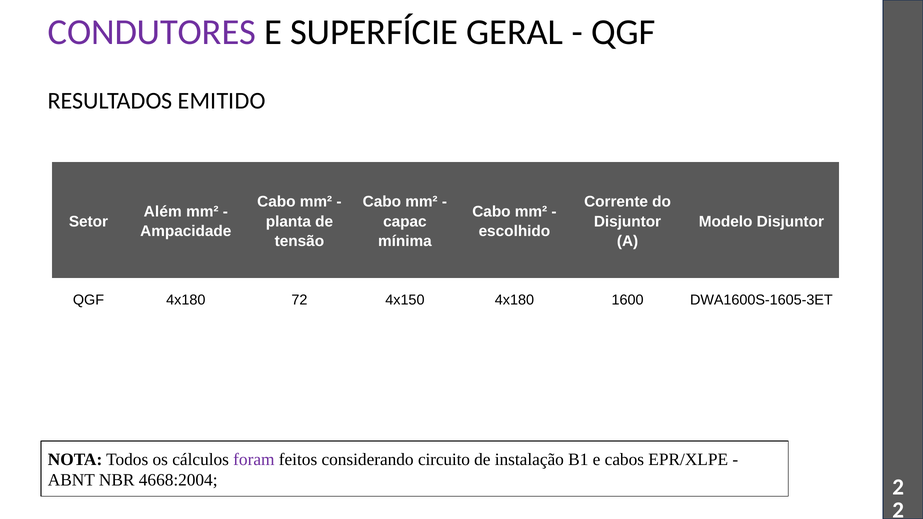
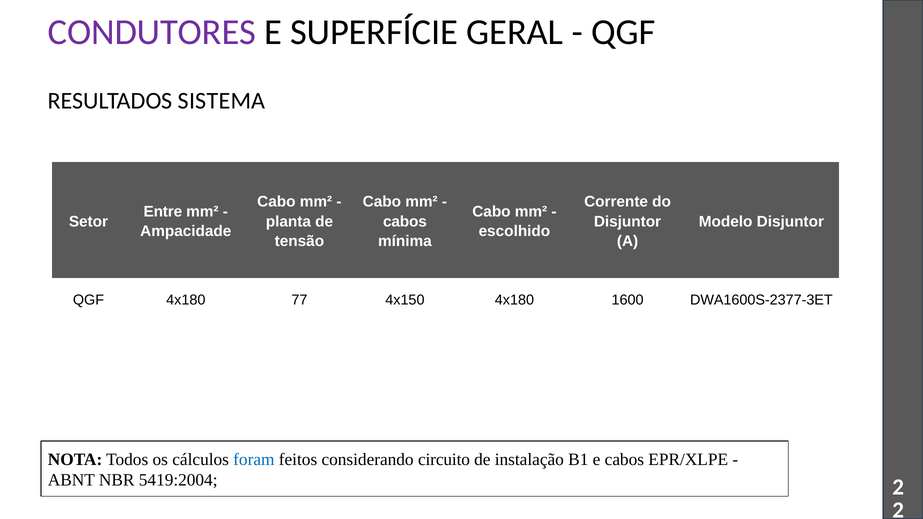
EMITIDO: EMITIDO -> SISTEMA
Além: Além -> Entre
capac at (405, 222): capac -> cabos
72: 72 -> 77
DWA1600S-1605-3ET: DWA1600S-1605-3ET -> DWA1600S-2377-3ET
foram colour: purple -> blue
4668:2004: 4668:2004 -> 5419:2004
